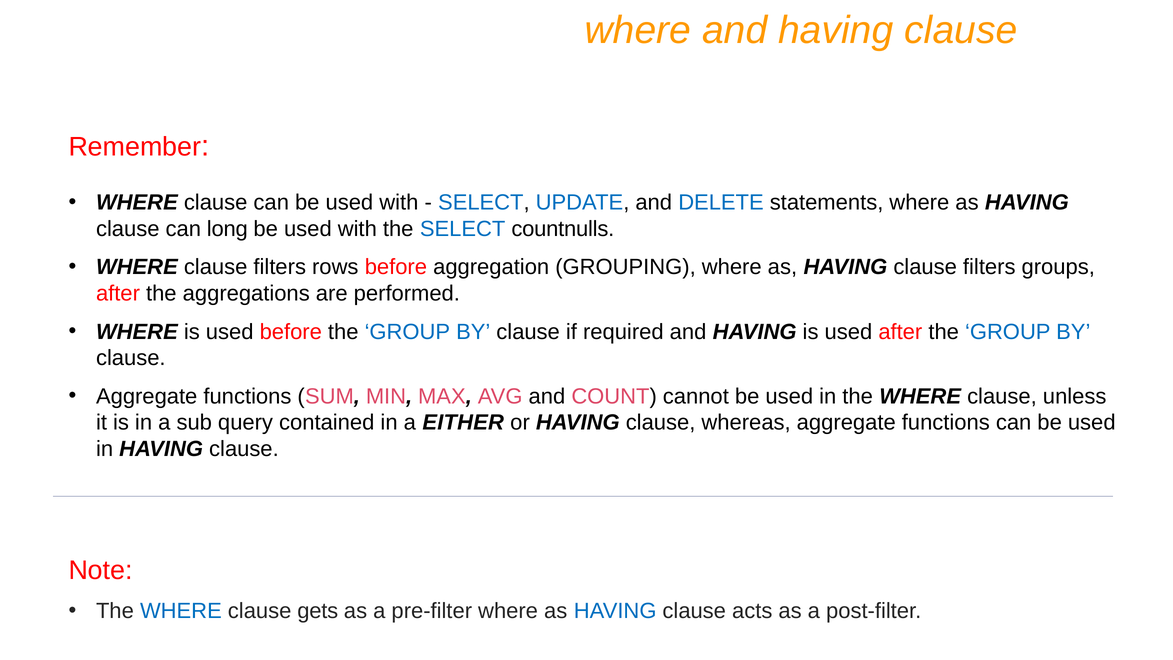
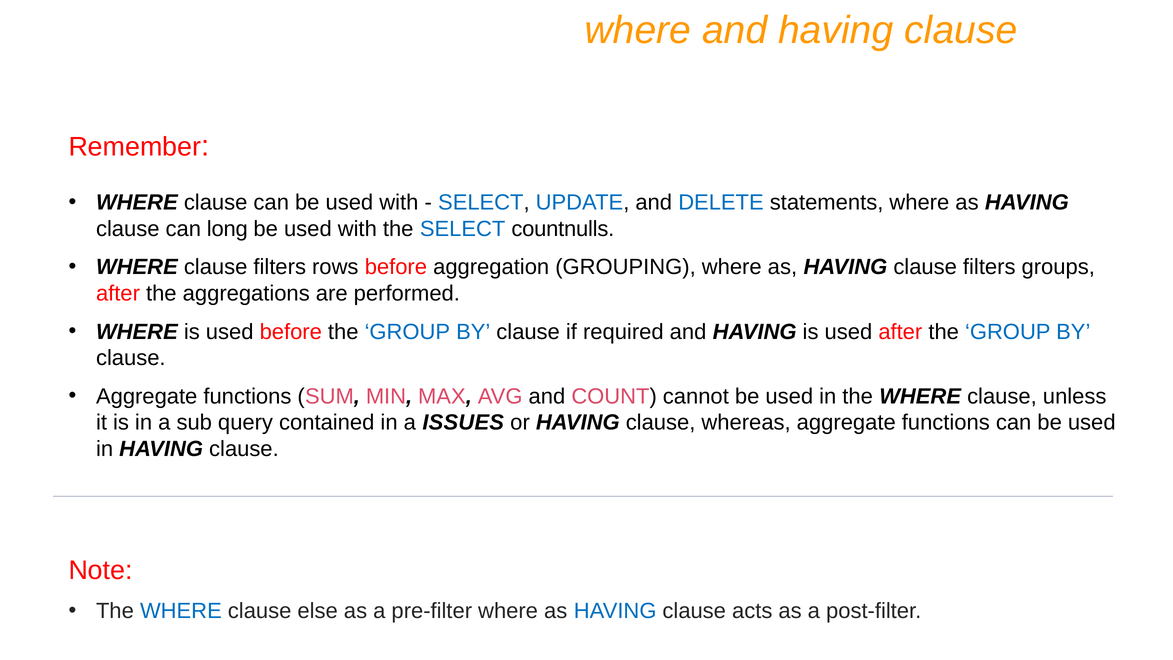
EITHER: EITHER -> ISSUES
gets: gets -> else
